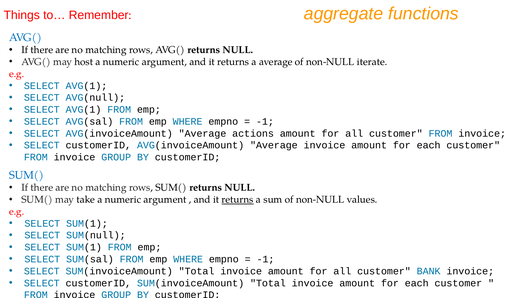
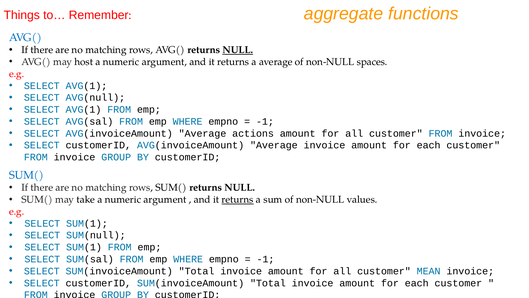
NULL at (238, 50) underline: none -> present
iterate: iterate -> spaces
BANK: BANK -> MEAN
